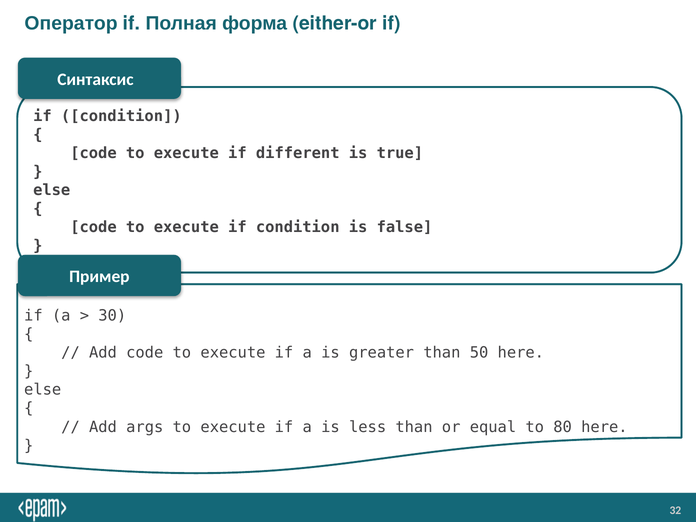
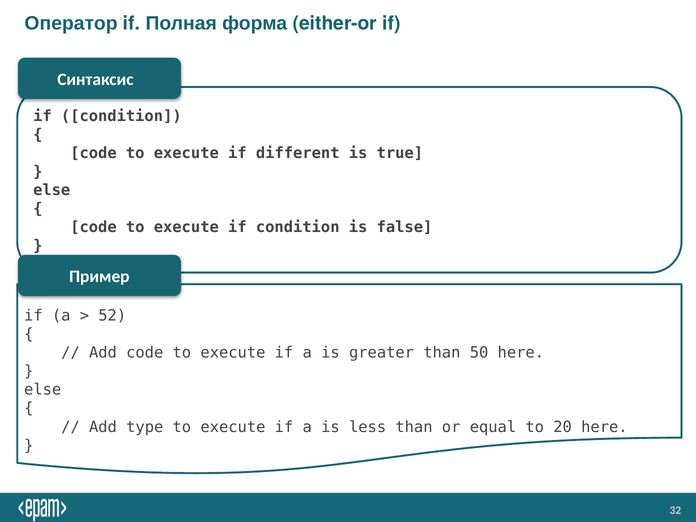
30: 30 -> 52
args: args -> type
80: 80 -> 20
